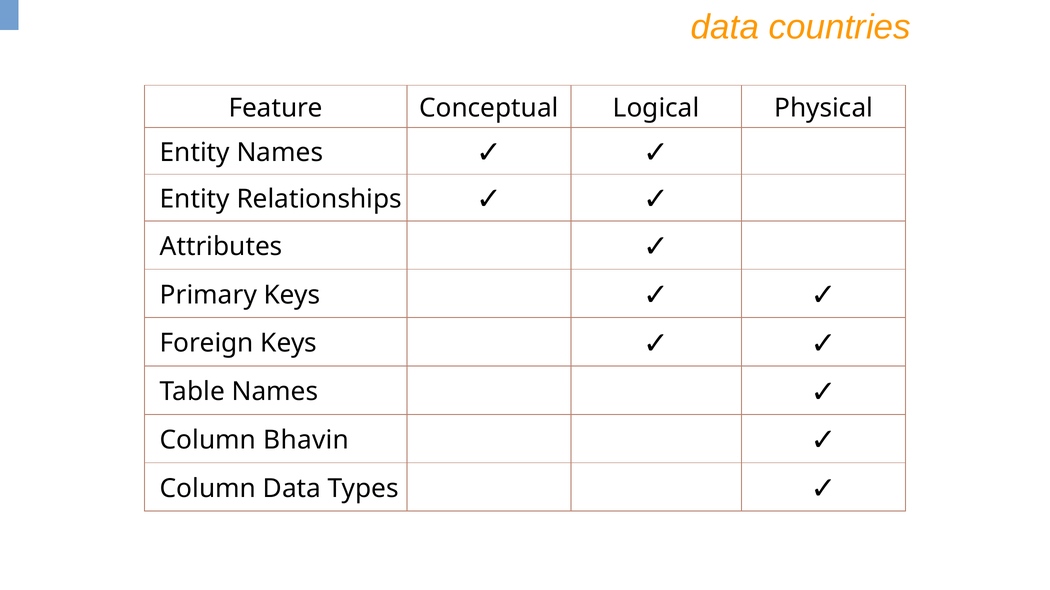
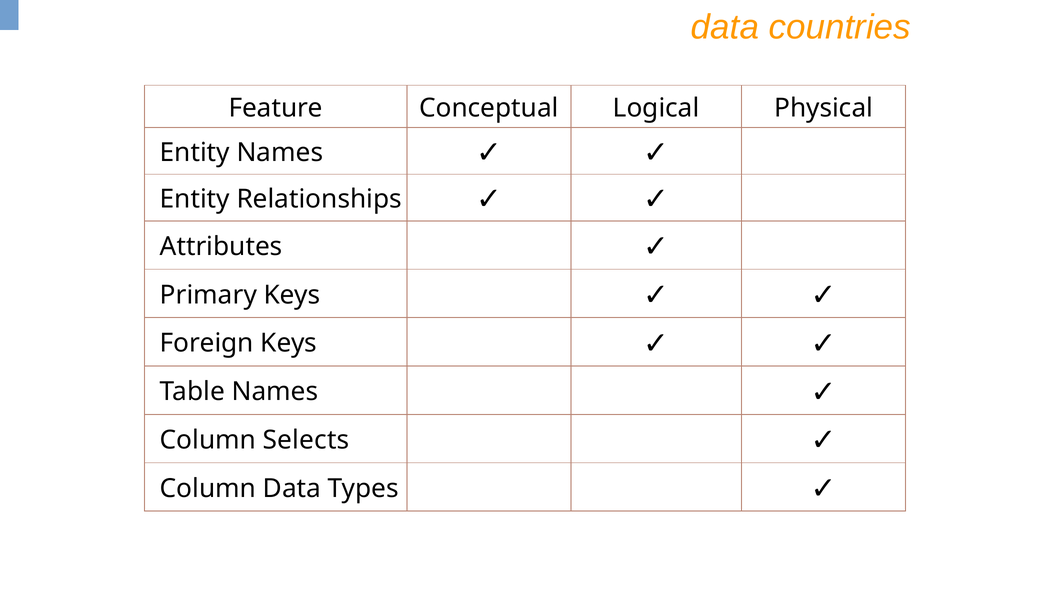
Bhavin: Bhavin -> Selects
